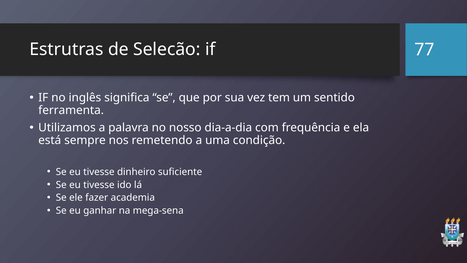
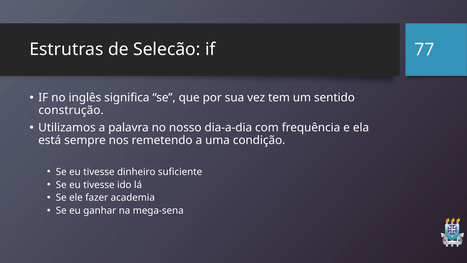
ferramenta: ferramenta -> construção
